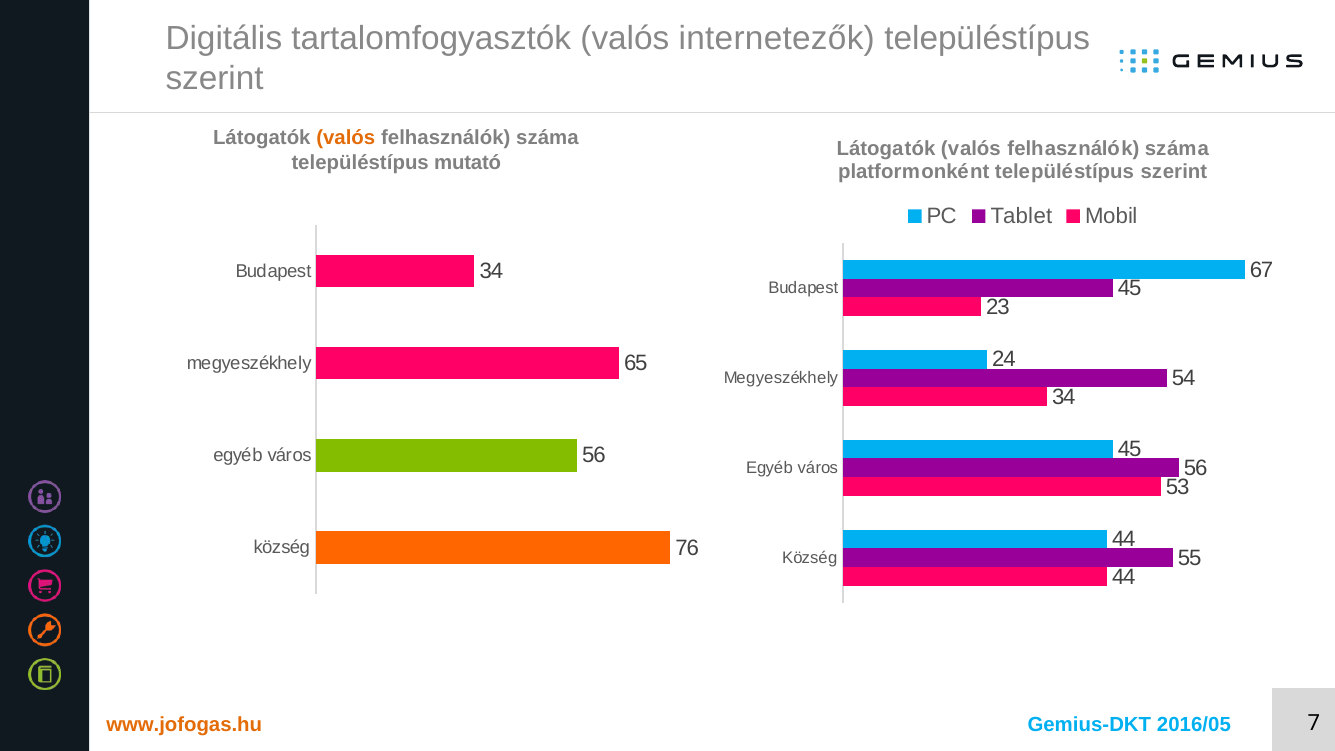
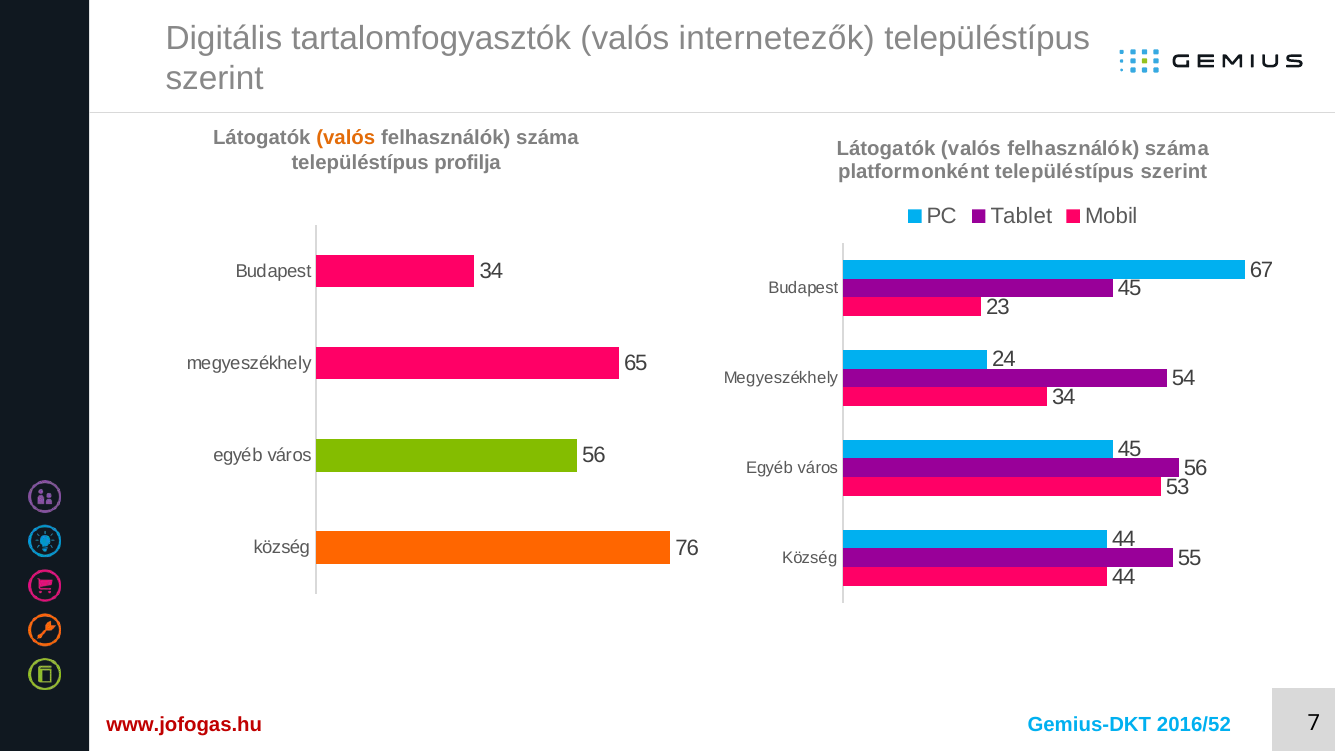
mutató: mutató -> profilja
www.jofogas.hu colour: orange -> red
2016/05: 2016/05 -> 2016/52
